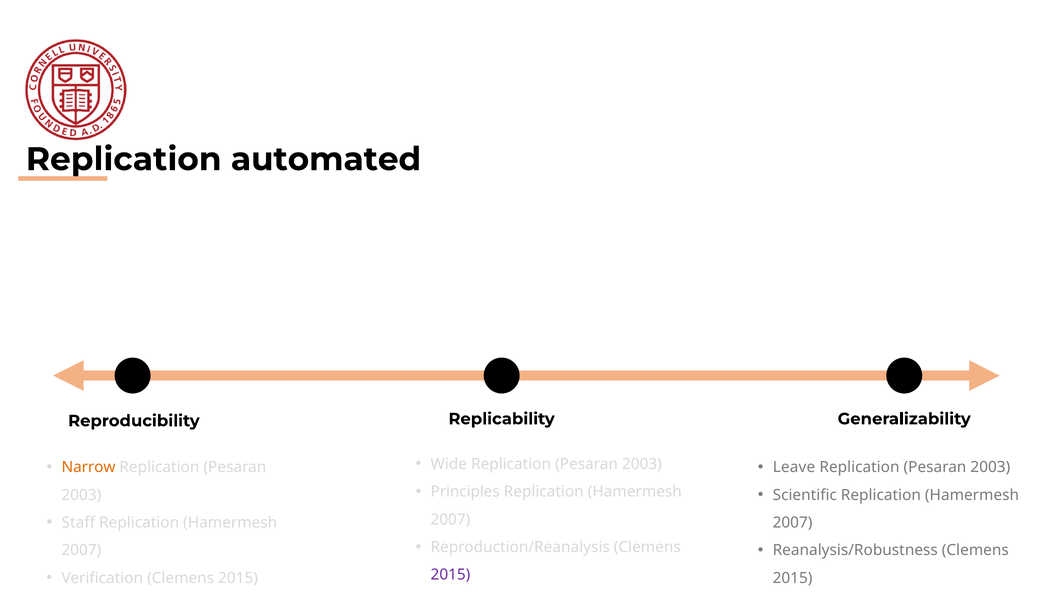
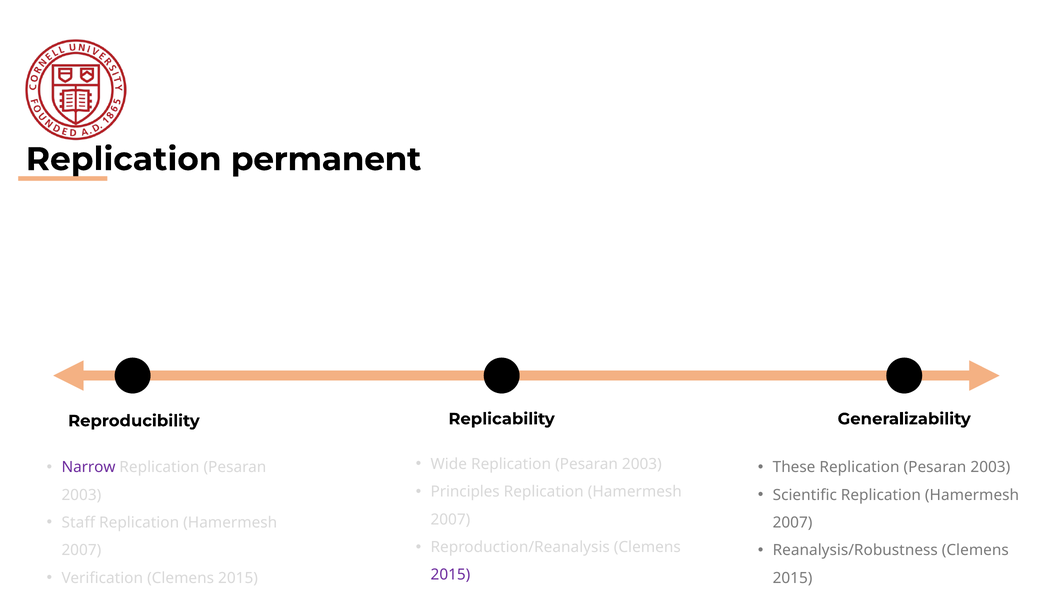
automated: automated -> permanent
Narrow colour: orange -> purple
Leave: Leave -> These
